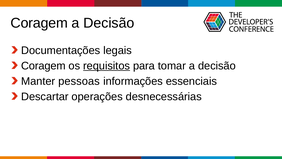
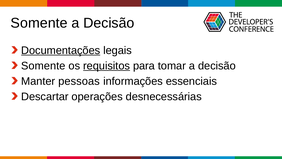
Coragem at (39, 23): Coragem -> Somente
Documentações underline: none -> present
Coragem at (43, 66): Coragem -> Somente
